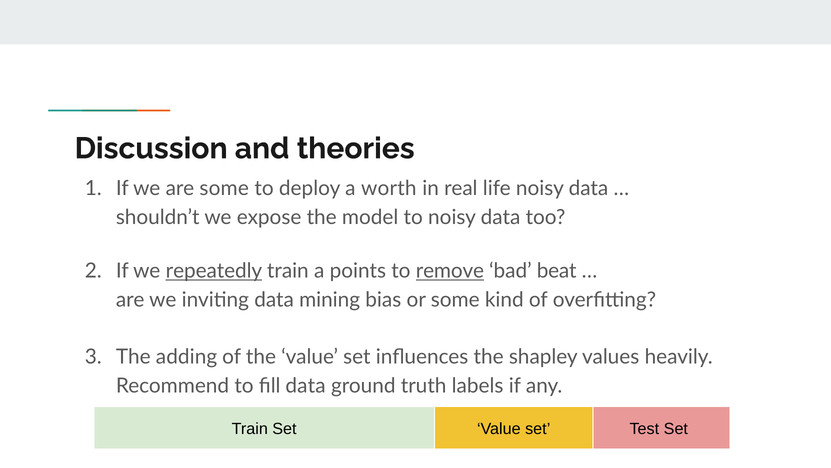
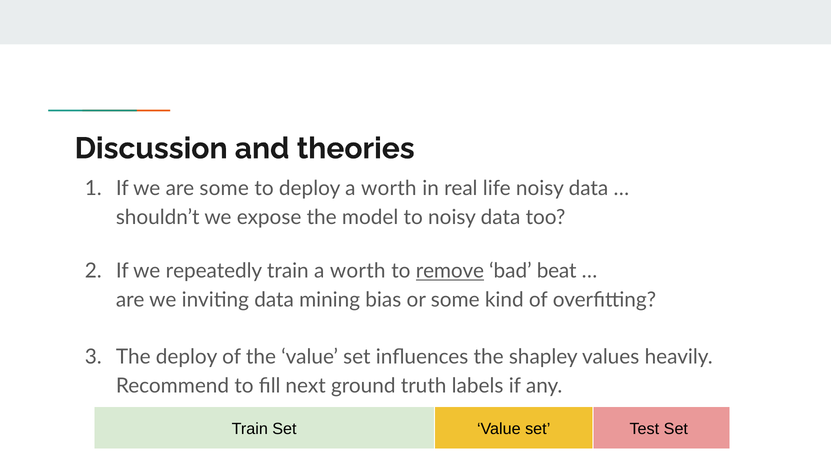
repeatedly underline: present -> none
train a points: points -> worth
The adding: adding -> deploy
fill data: data -> next
